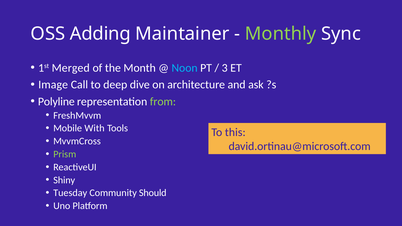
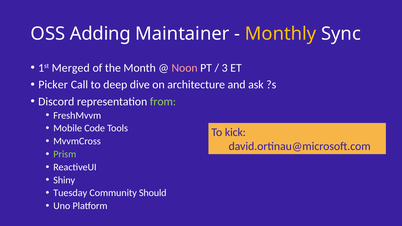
Monthly colour: light green -> yellow
Noon colour: light blue -> pink
Image: Image -> Picker
Polyline: Polyline -> Discord
With: With -> Code
this: this -> kick
